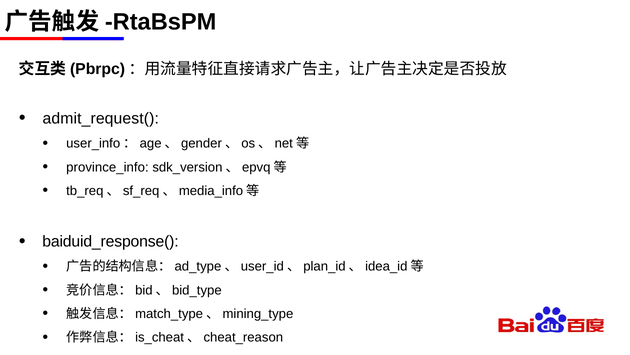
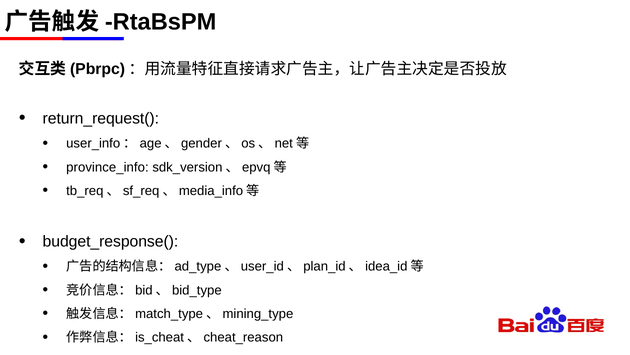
admit_request(: admit_request( -> return_request(
baiduid_response(: baiduid_response( -> budget_response(
